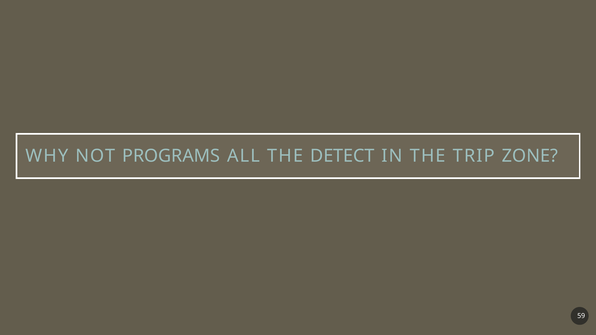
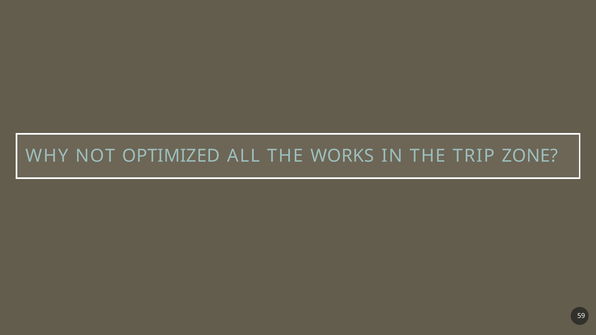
PROGRAMS: PROGRAMS -> OPTIMIZED
DETECT: DETECT -> WORKS
